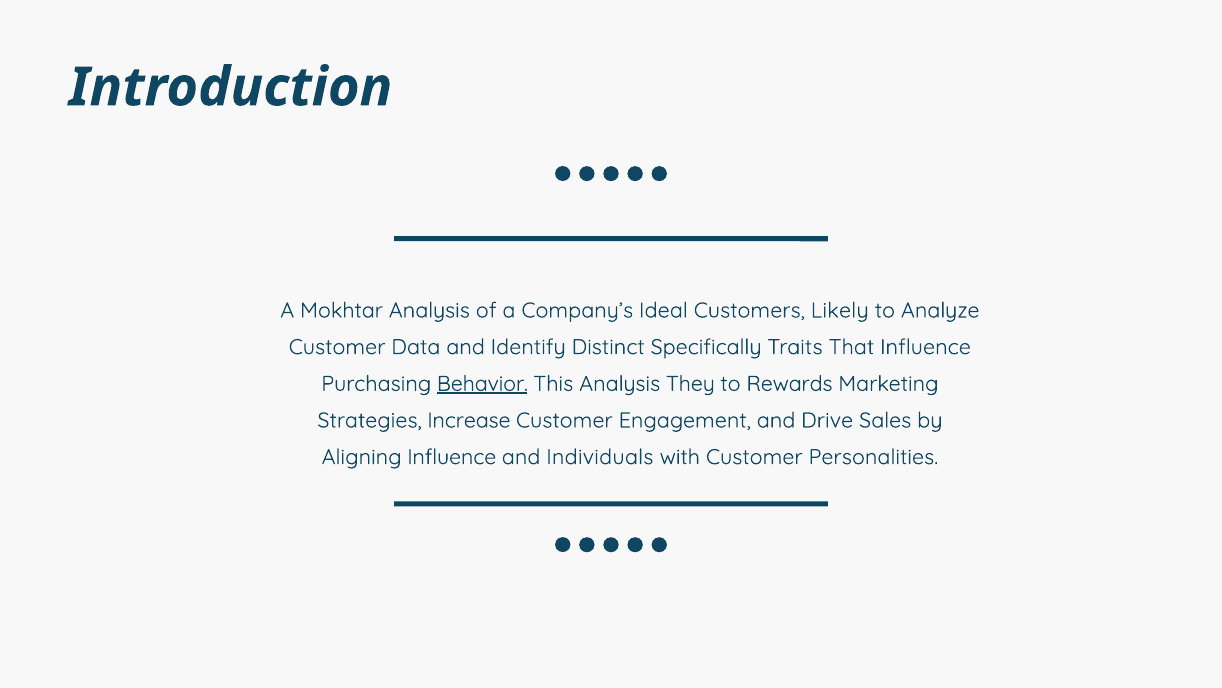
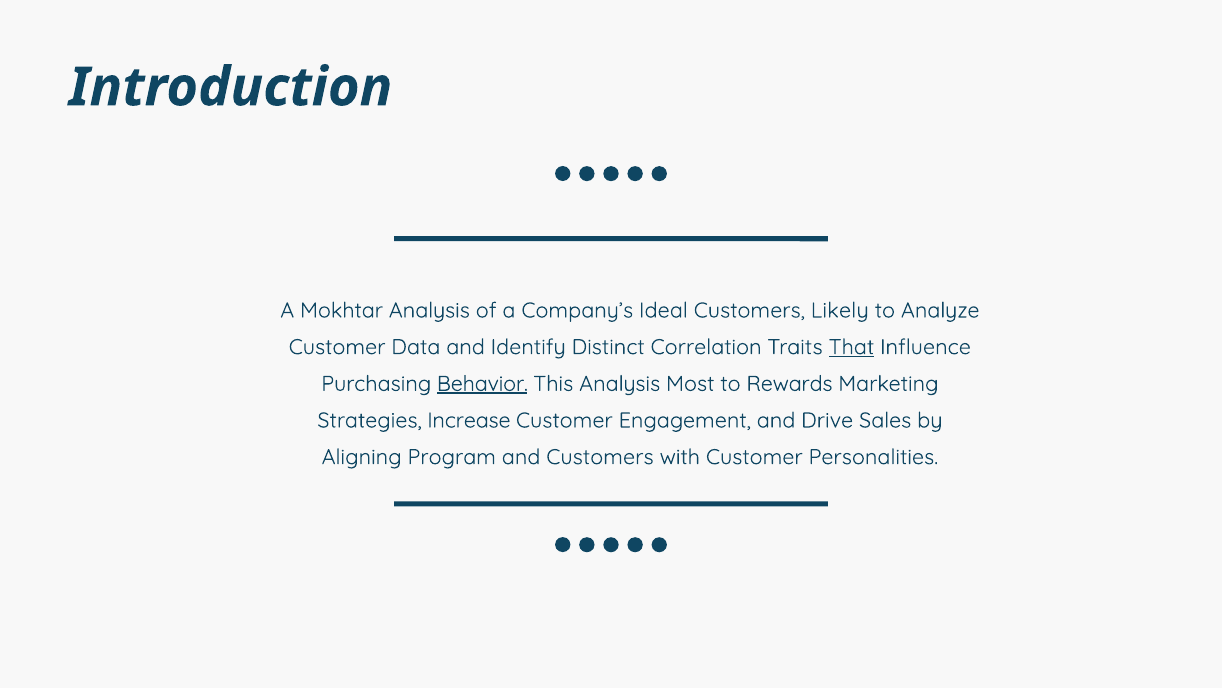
Specifically: Specifically -> Correlation
That underline: none -> present
They: They -> Most
Aligning Influence: Influence -> Program
and Individuals: Individuals -> Customers
